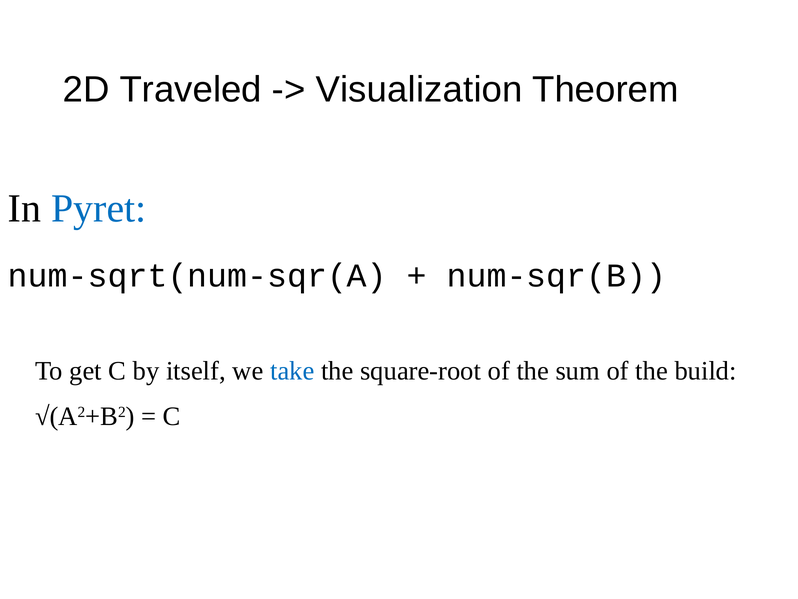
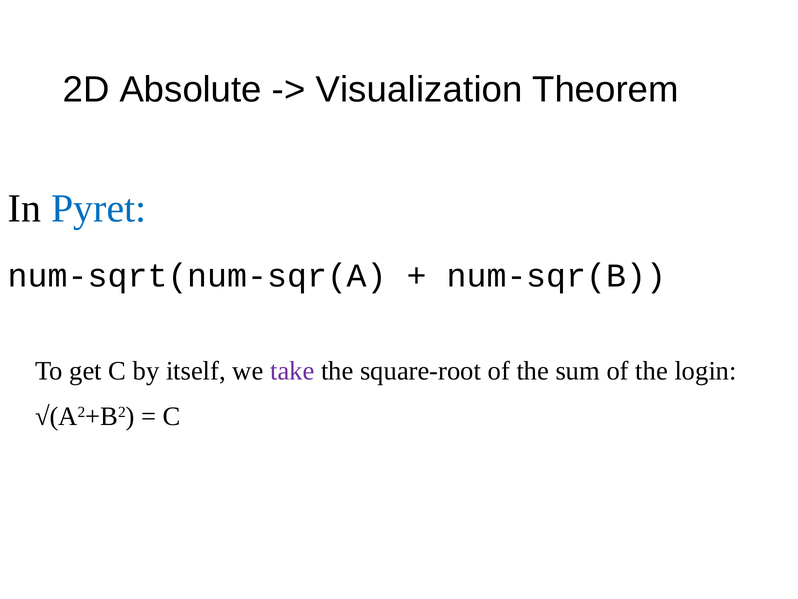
Traveled: Traveled -> Absolute
take colour: blue -> purple
build: build -> login
